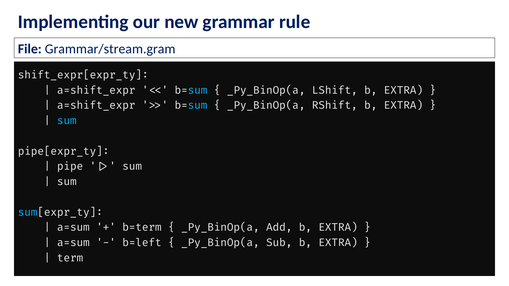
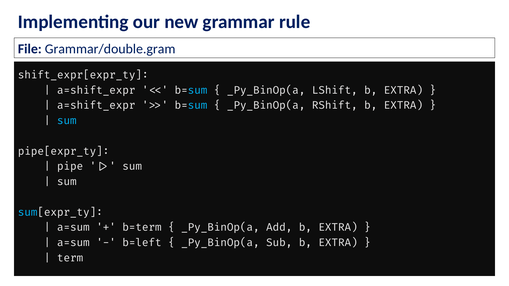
Grammar/stream.gram: Grammar/stream.gram -> Grammar/double.gram
